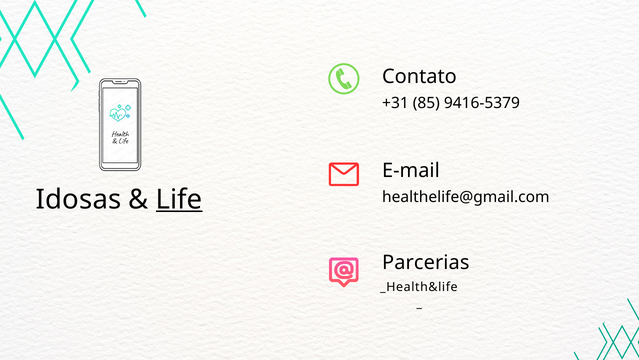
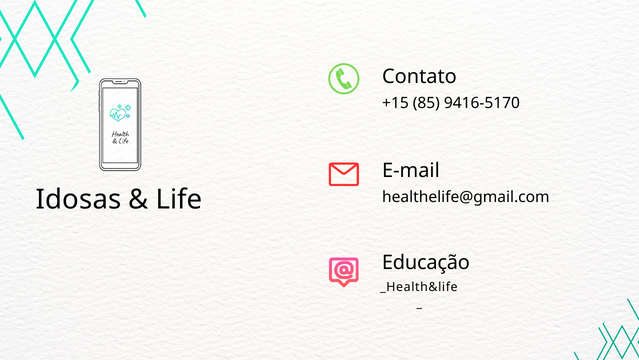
+31: +31 -> +15
9416-5379: 9416-5379 -> 9416-5170
Life underline: present -> none
Parcerias: Parcerias -> Educação
